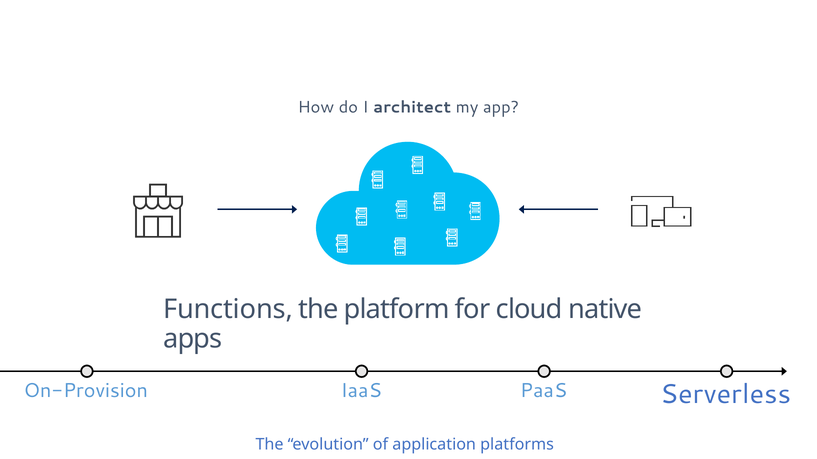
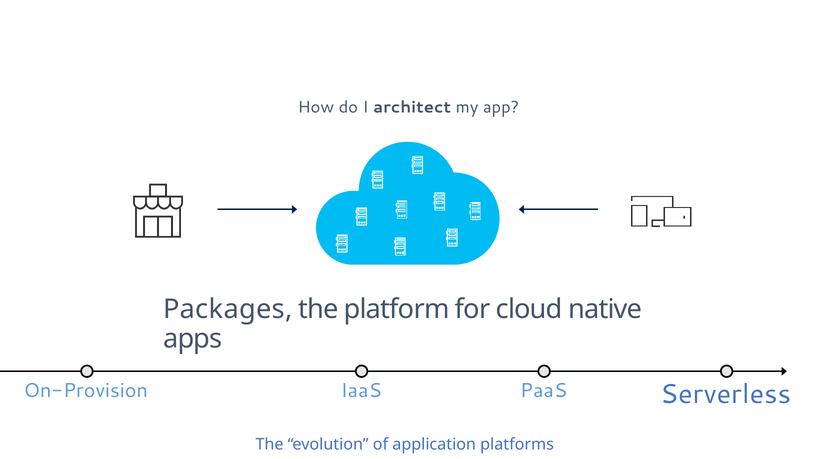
Functions: Functions -> Packages
